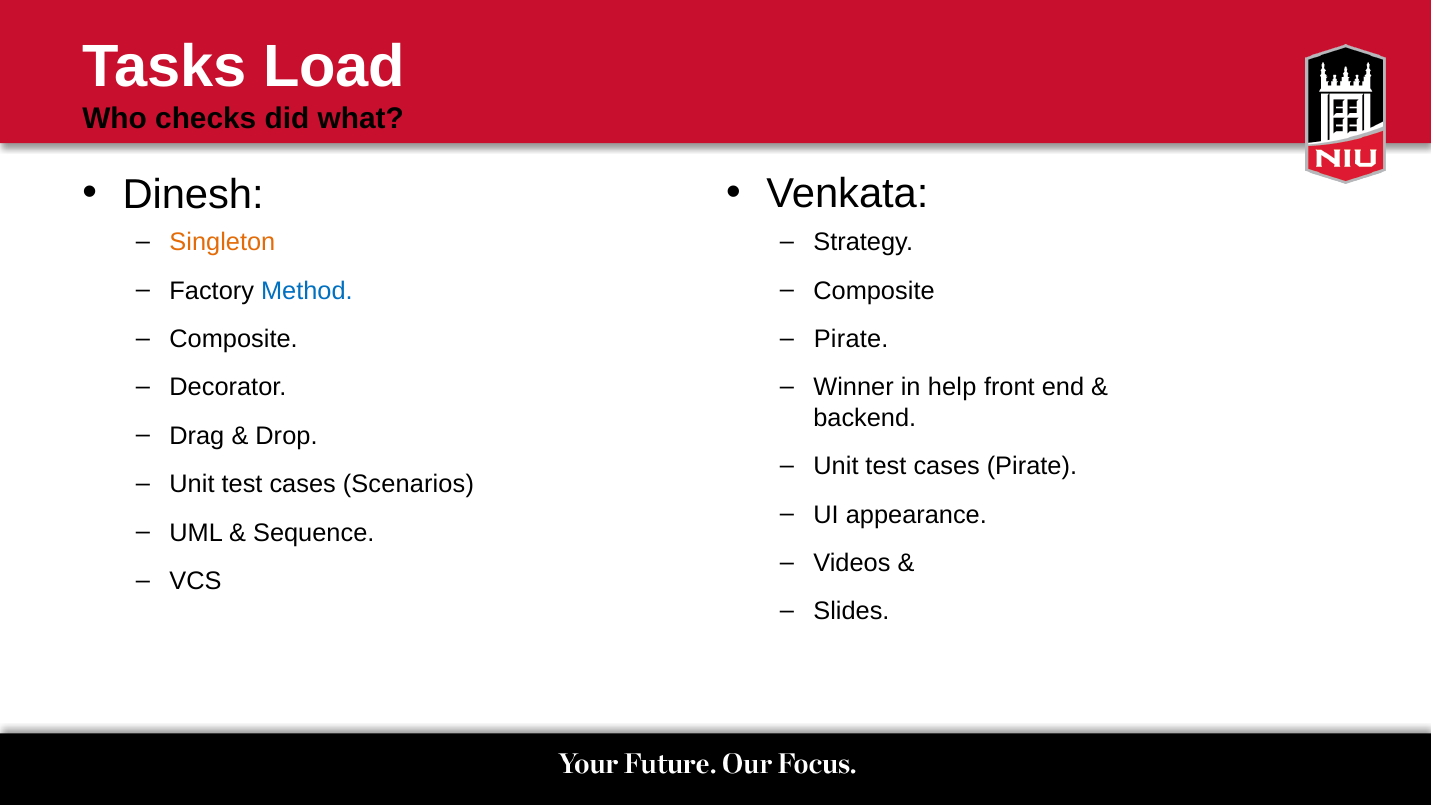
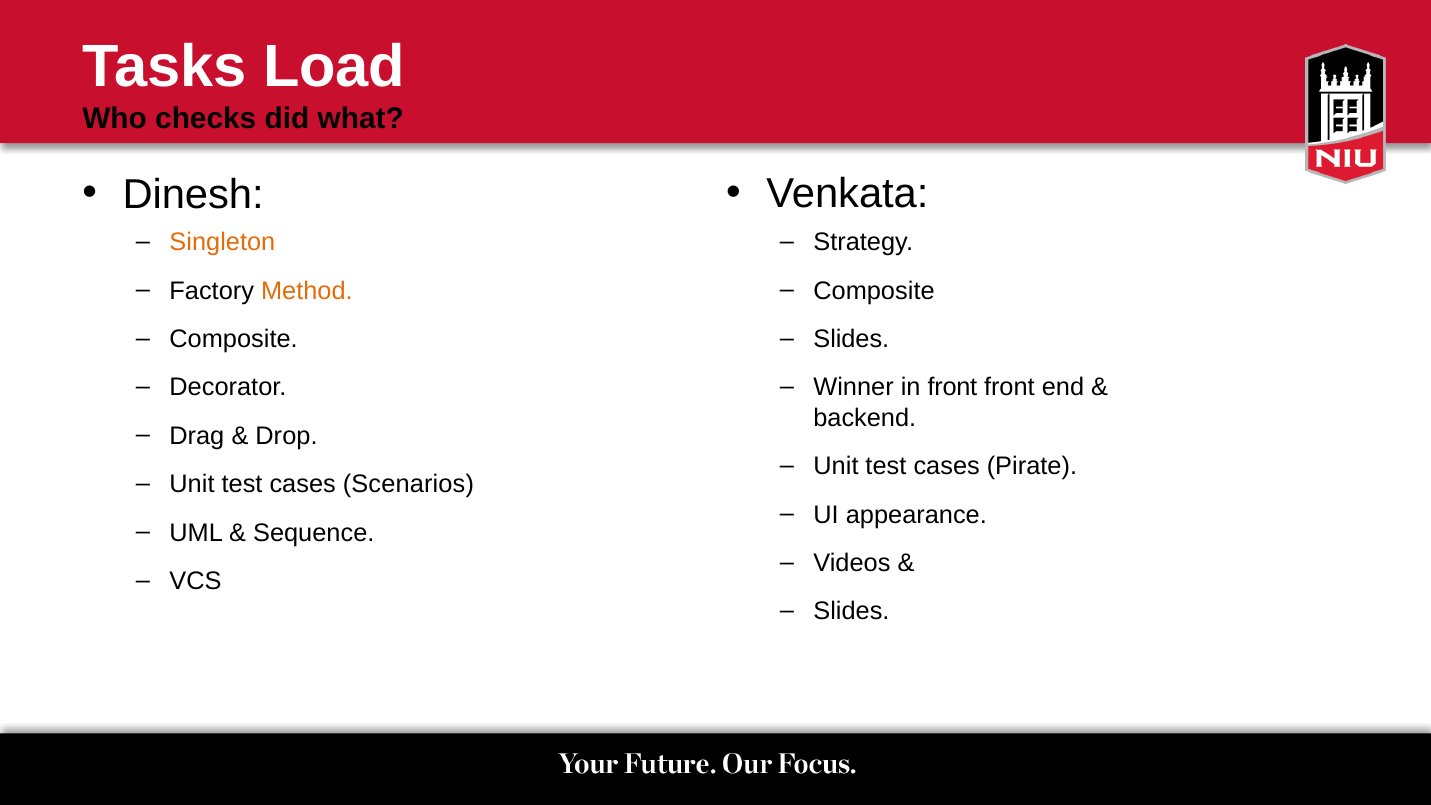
Method colour: blue -> orange
Pirate at (851, 339): Pirate -> Slides
in help: help -> front
